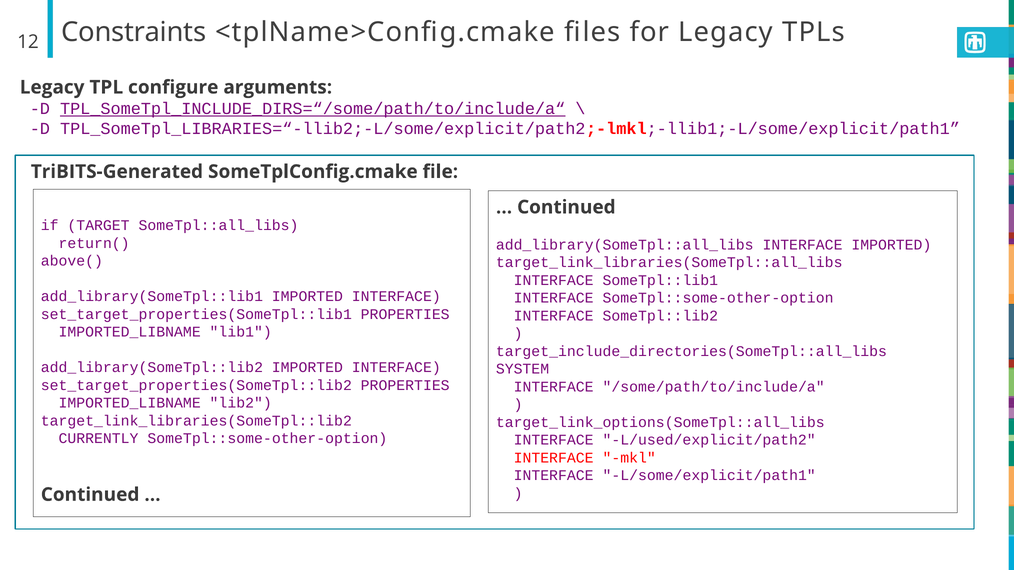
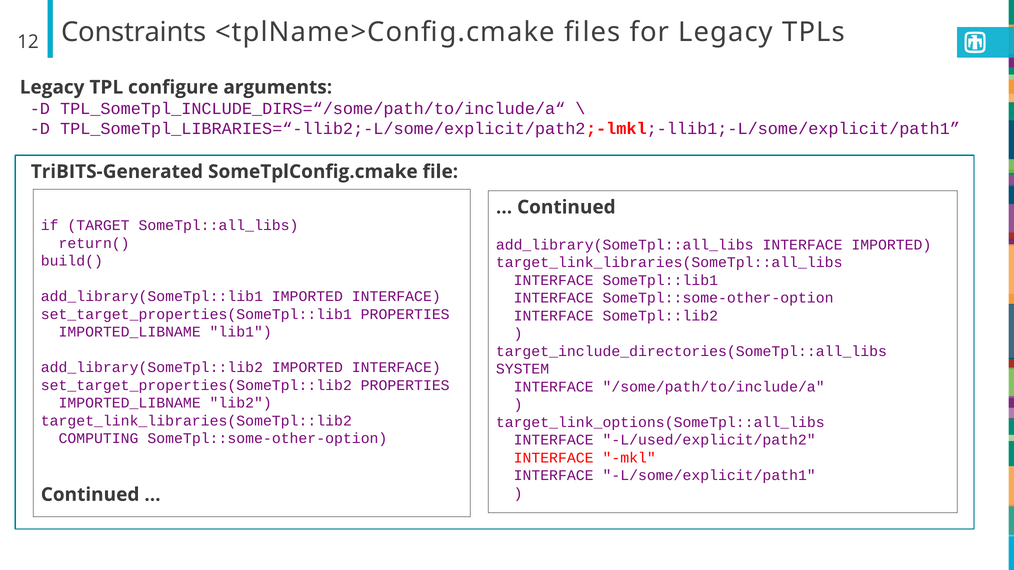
TPL_SomeTpl_INCLUDE_DIRS=“/some/path/to/include/a“ underline: present -> none
above(: above( -> build(
CURRENTLY: CURRENTLY -> COMPUTING
